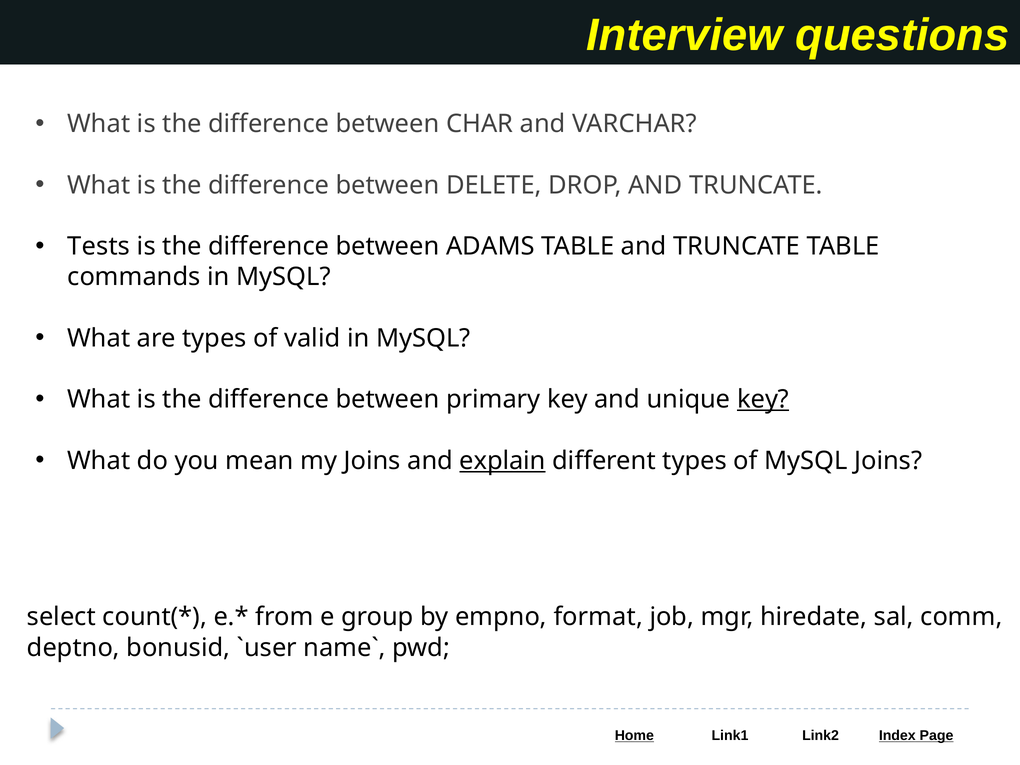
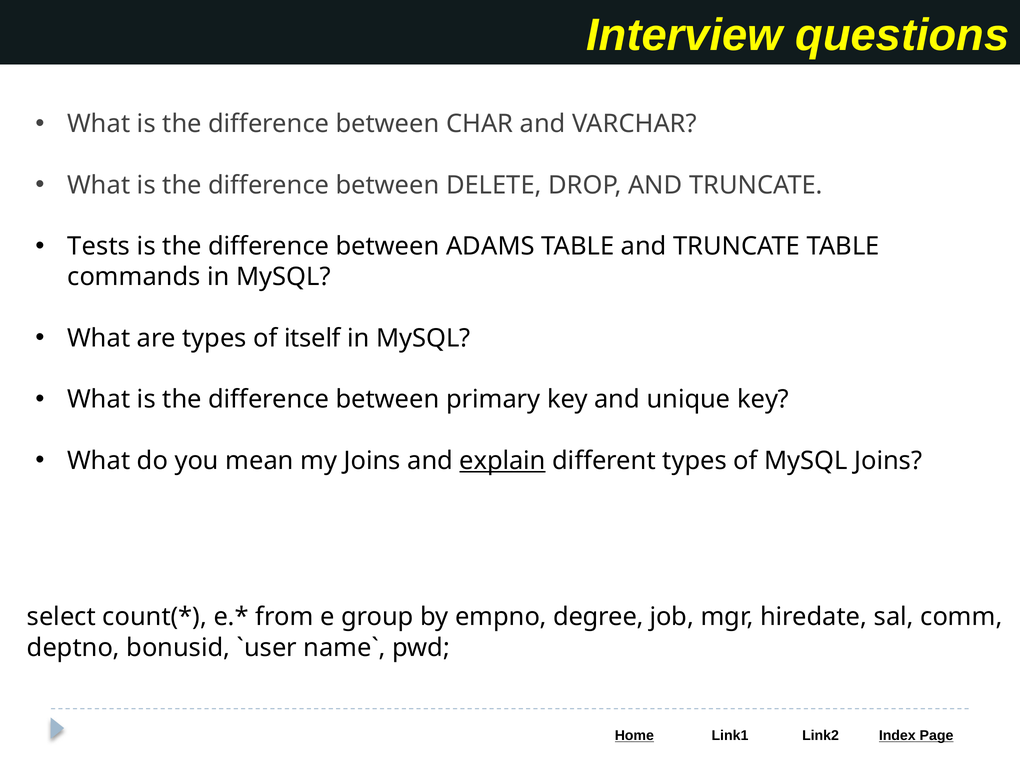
valid: valid -> itself
key at (763, 399) underline: present -> none
format: format -> degree
